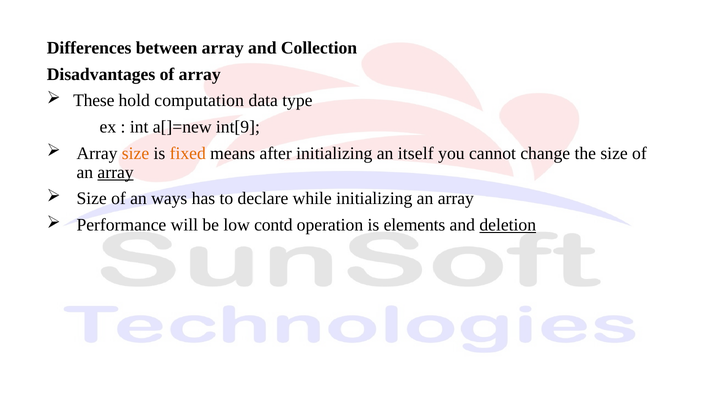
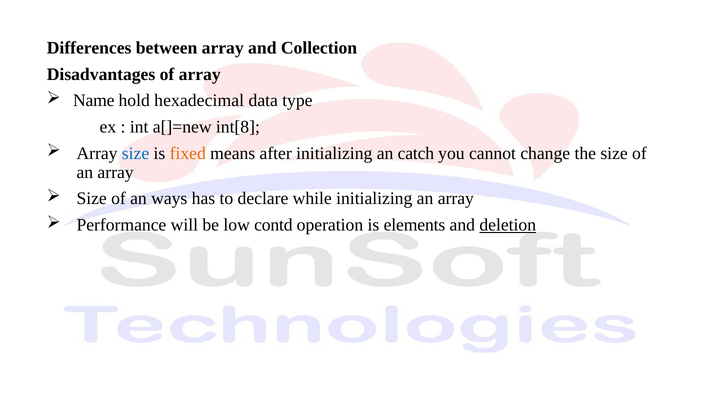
These: These -> Name
computation: computation -> hexadecimal
int[9: int[9 -> int[8
size at (136, 153) colour: orange -> blue
itself: itself -> catch
array at (116, 172) underline: present -> none
